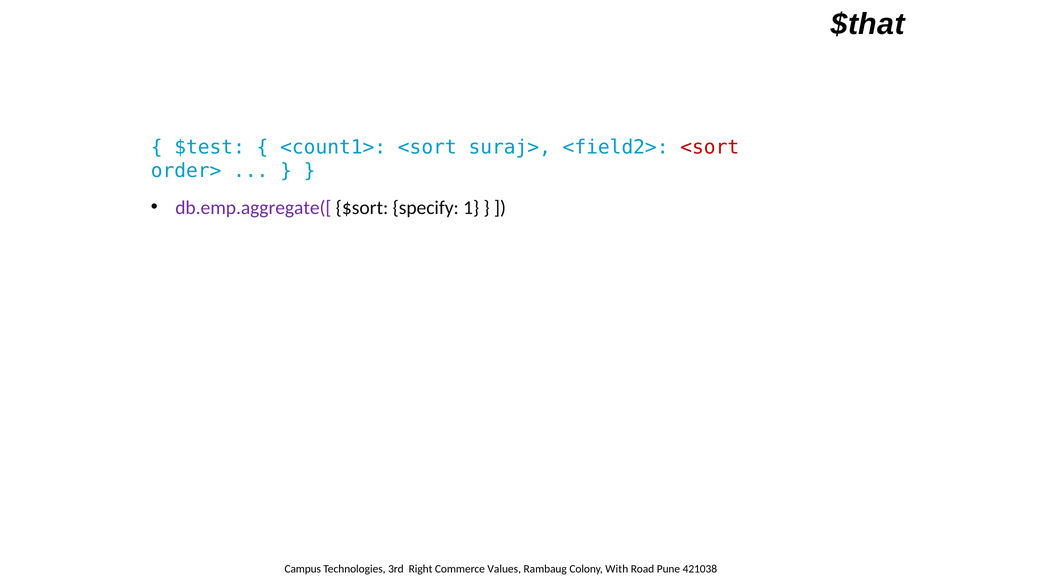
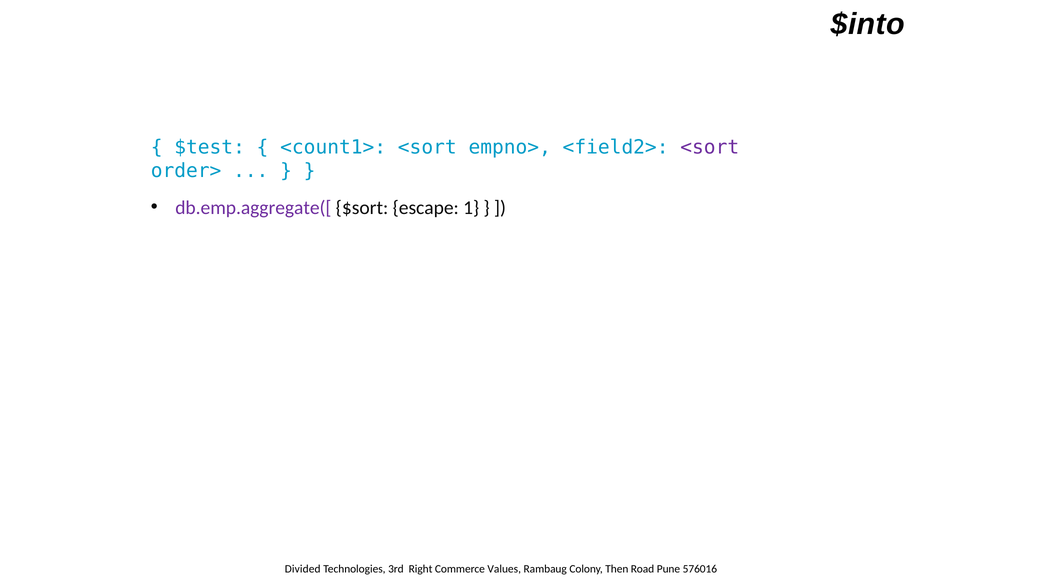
$that: $that -> $into
suraj>: suraj> -> empno>
<sort at (710, 147) colour: red -> purple
specify: specify -> escape
Campus: Campus -> Divided
With: With -> Then
421038: 421038 -> 576016
